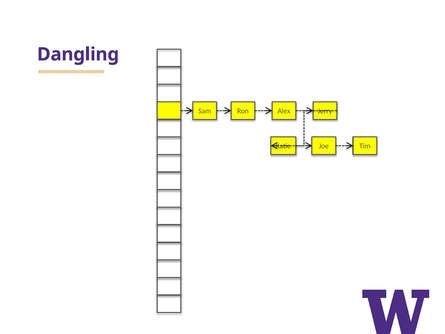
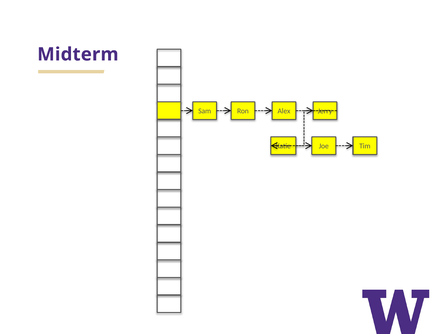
Dangling: Dangling -> Midterm
